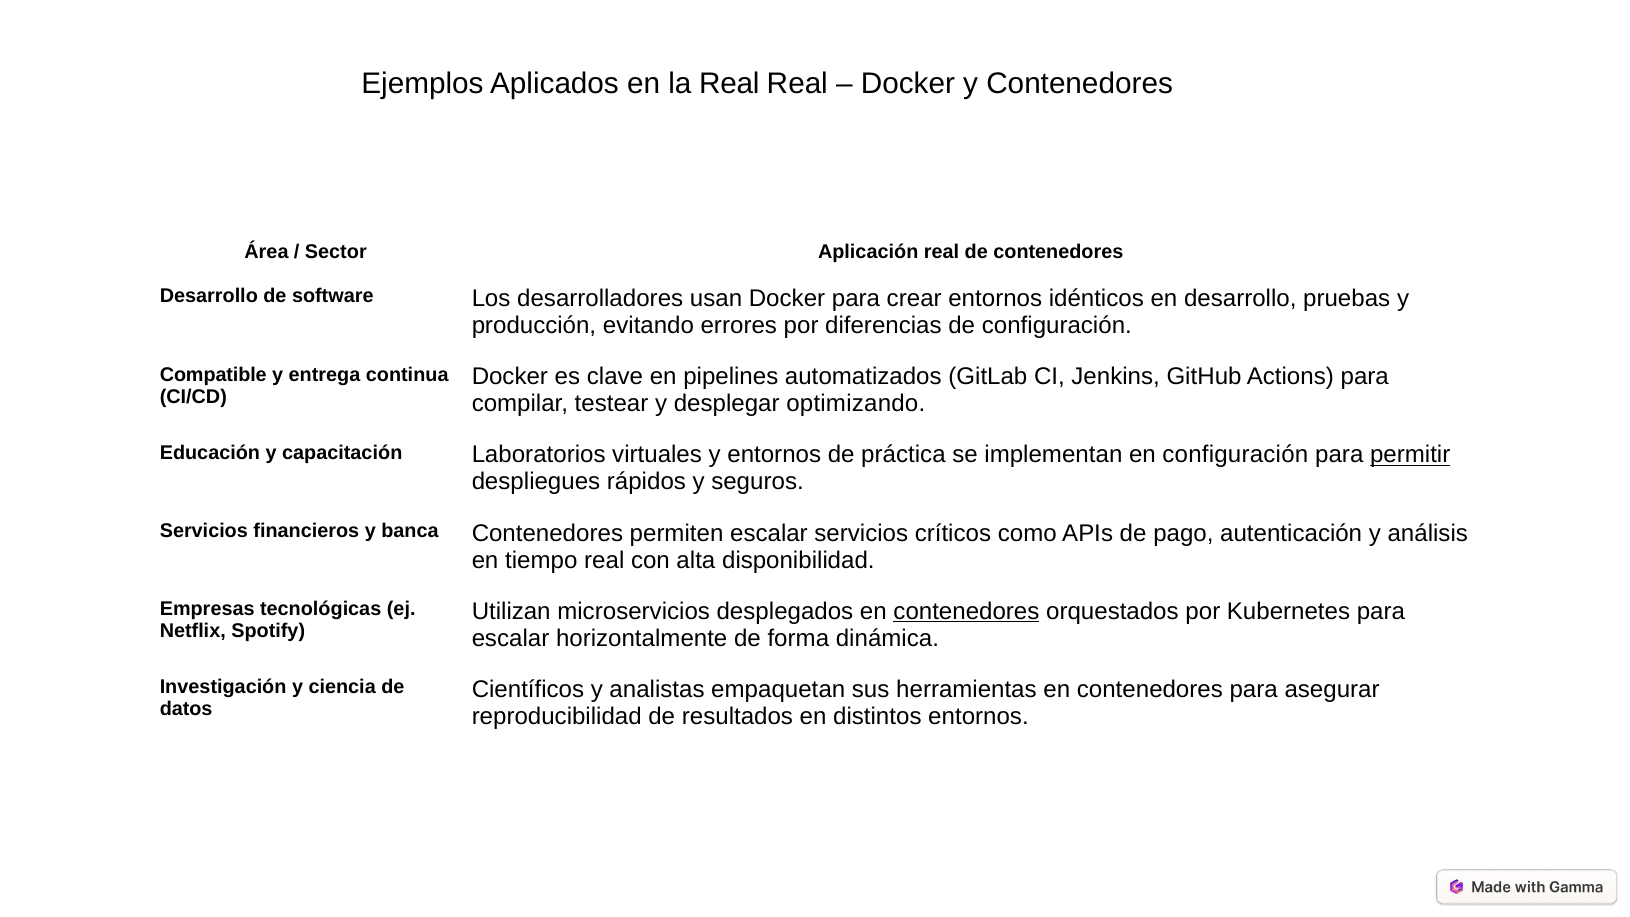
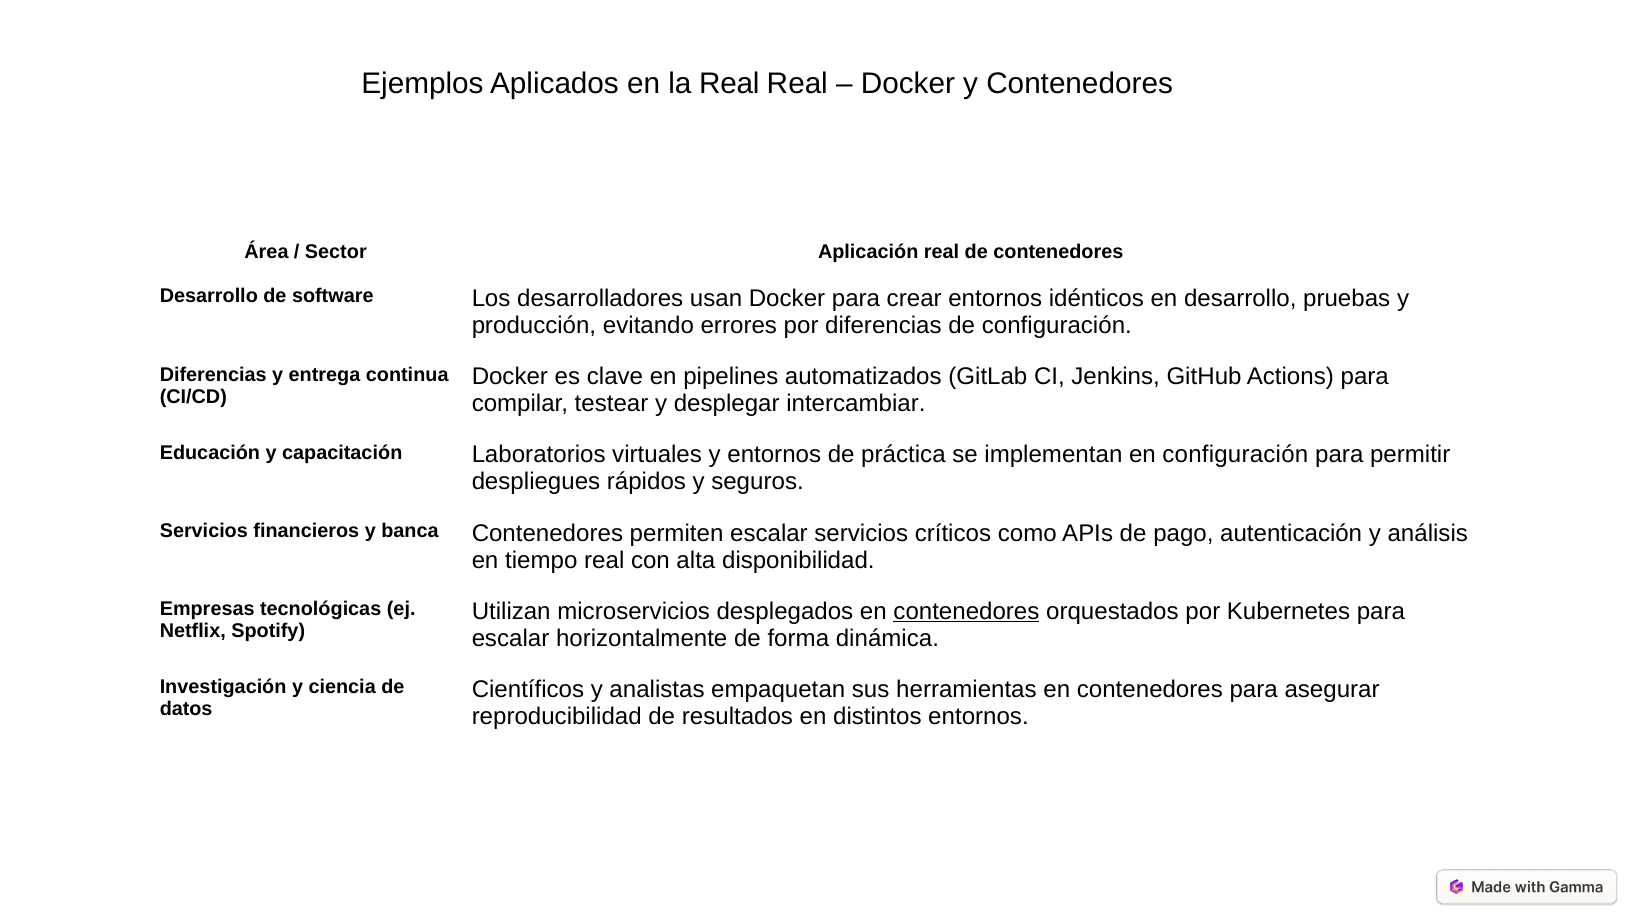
Compatible at (213, 374): Compatible -> Diferencias
optimizando: optimizando -> intercambiar
permitir underline: present -> none
